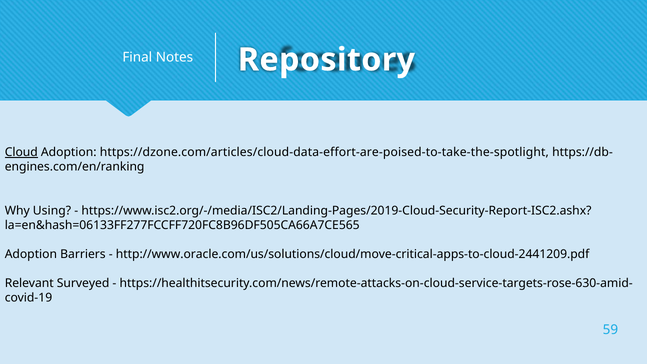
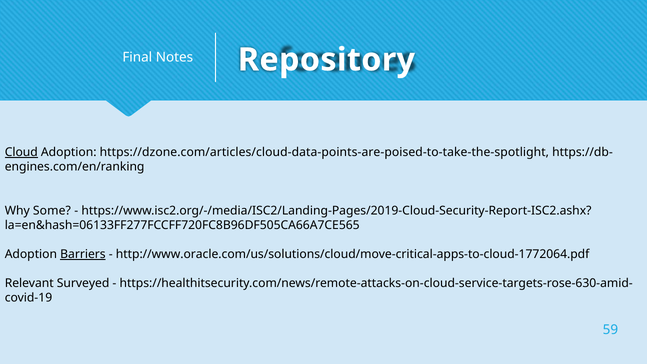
https://dzone.com/articles/cloud-data-effort-are-poised-to-take-the-spotlight: https://dzone.com/articles/cloud-data-effort-are-poised-to-take-the-spotlight -> https://dzone.com/articles/cloud-data-points-are-poised-to-take-the-spotlight
Using: Using -> Some
Barriers underline: none -> present
http://www.oracle.com/us/solutions/cloud/move-critical-apps-to-cloud-2441209.pdf: http://www.oracle.com/us/solutions/cloud/move-critical-apps-to-cloud-2441209.pdf -> http://www.oracle.com/us/solutions/cloud/move-critical-apps-to-cloud-1772064.pdf
